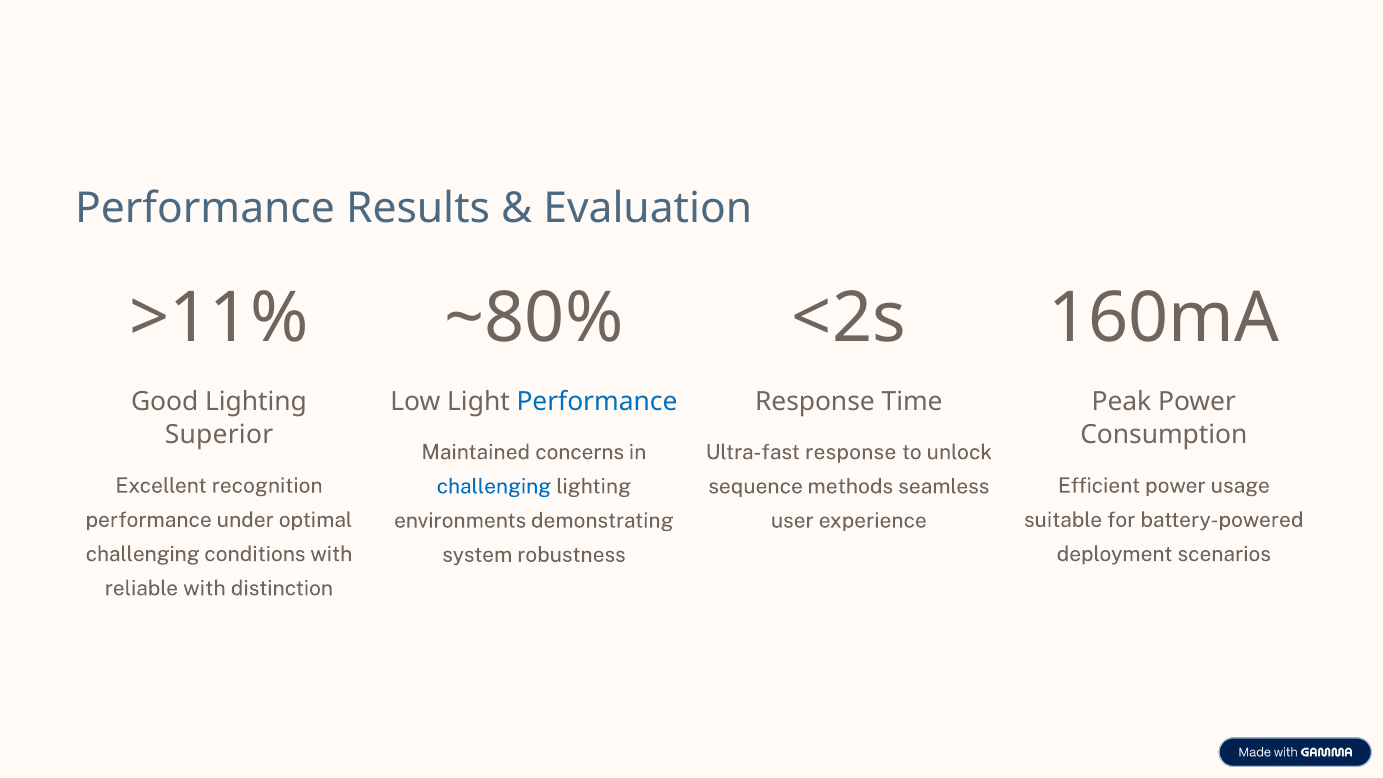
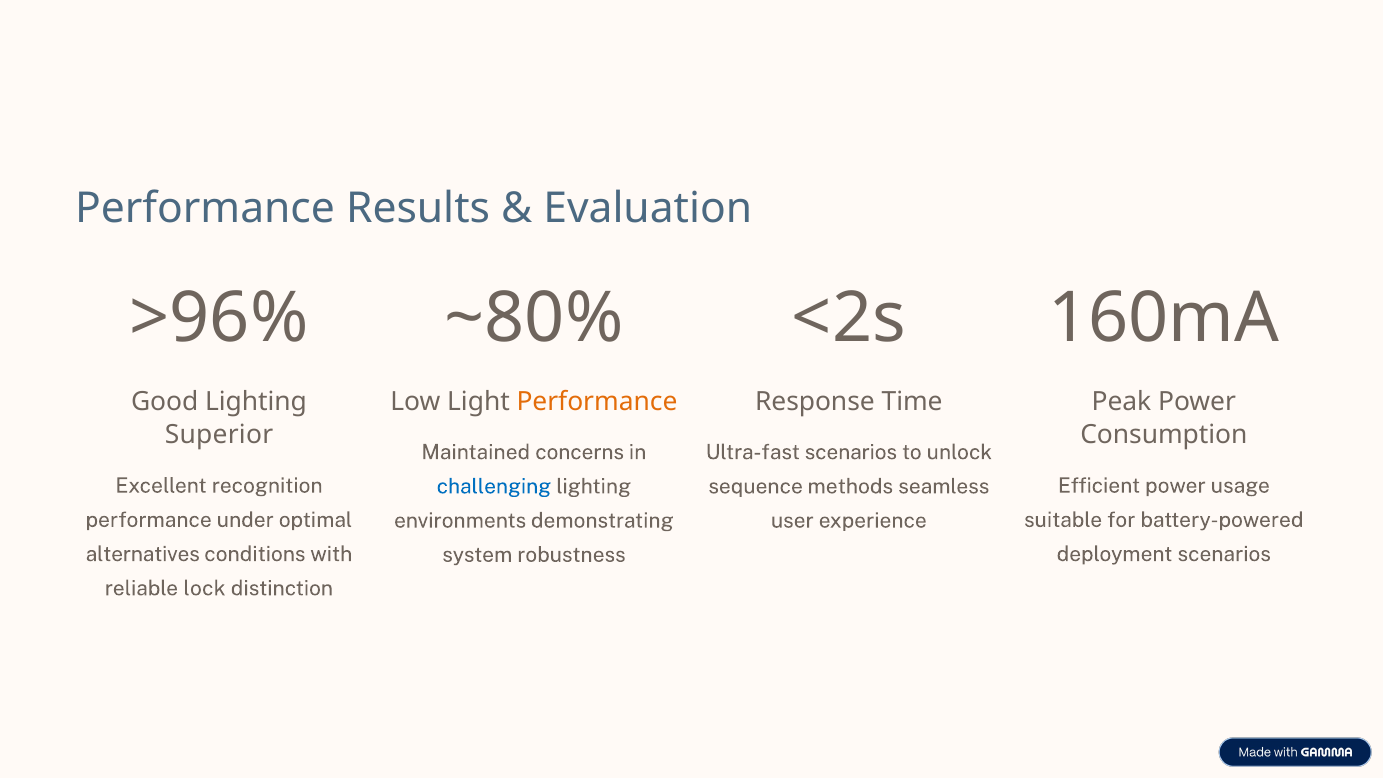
>11%: >11% -> >96%
Performance at (597, 402) colour: blue -> orange
Ultra-fast response: response -> scenarios
challenging at (143, 554): challenging -> alternatives
reliable with: with -> lock
